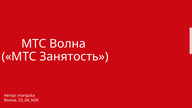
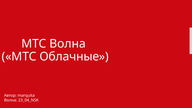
Занятость: Занятость -> Облачные
